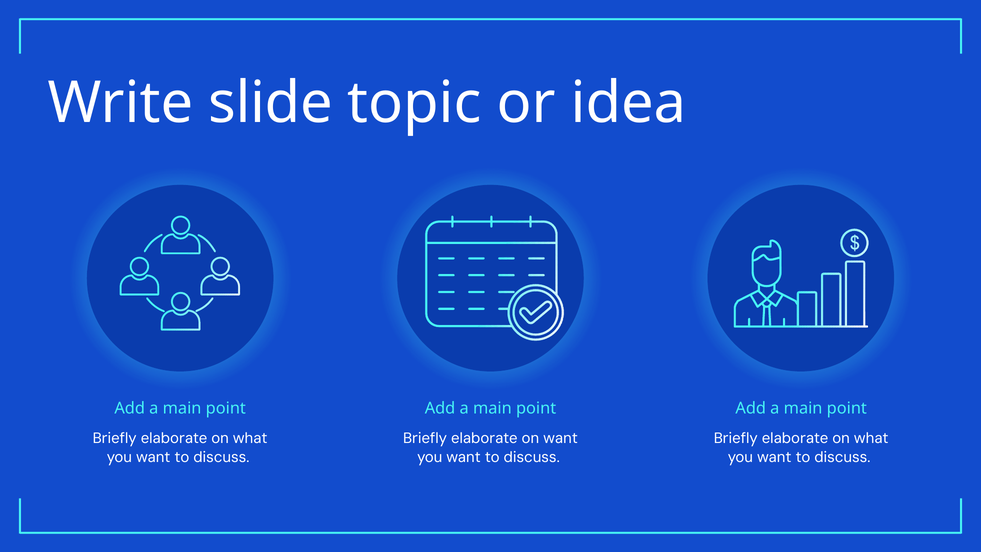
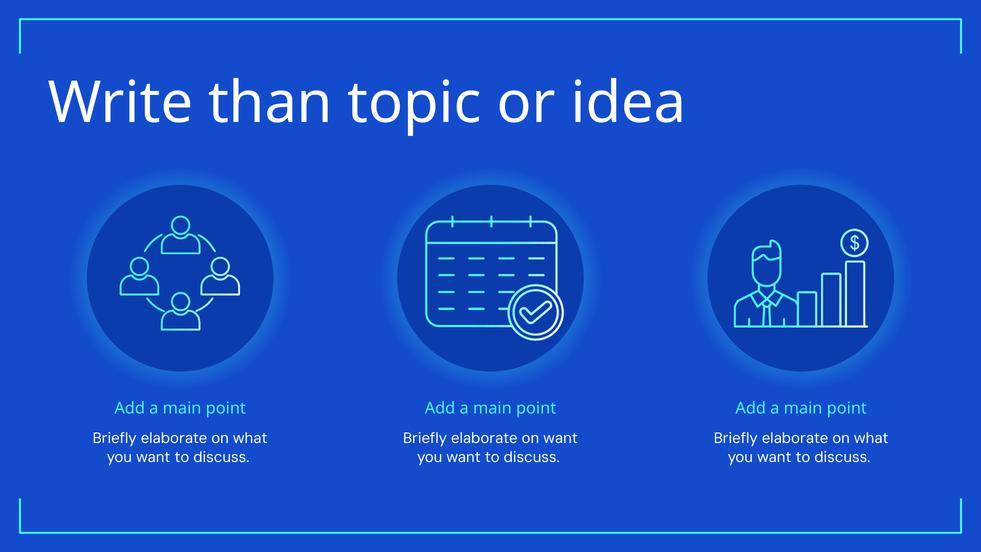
slide: slide -> than
